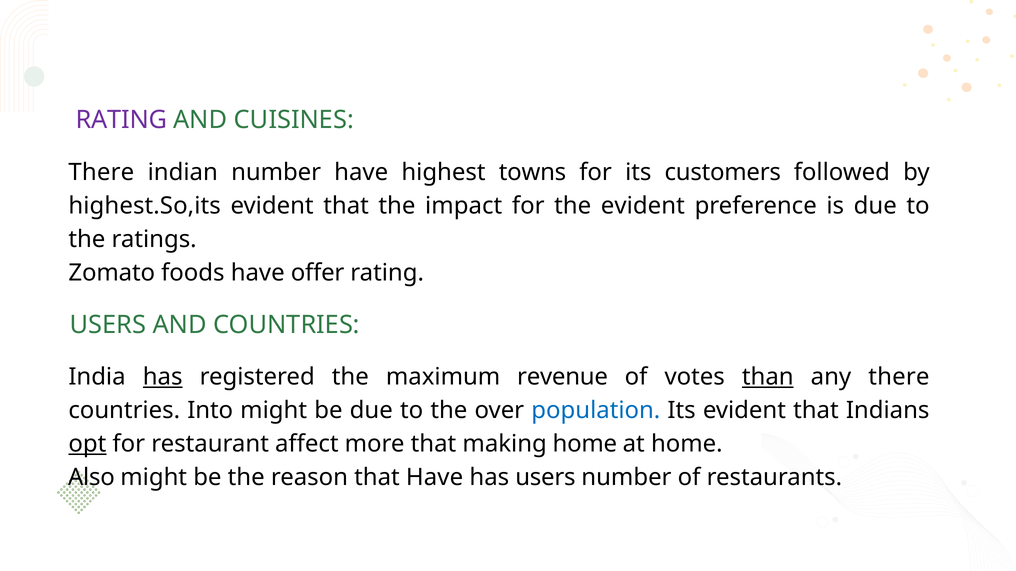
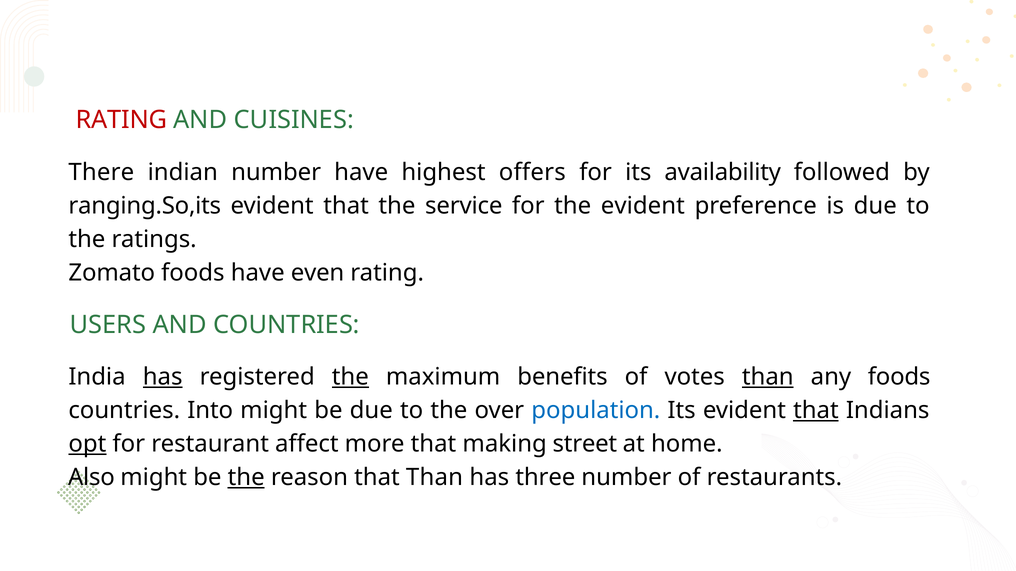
RATING at (121, 120) colour: purple -> red
towns: towns -> offers
customers: customers -> availability
highest.So,its: highest.So,its -> ranging.So,its
impact: impact -> service
offer: offer -> even
the at (350, 377) underline: none -> present
revenue: revenue -> benefits
any there: there -> foods
that at (816, 411) underline: none -> present
making home: home -> street
the at (246, 478) underline: none -> present
that Have: Have -> Than
has users: users -> three
